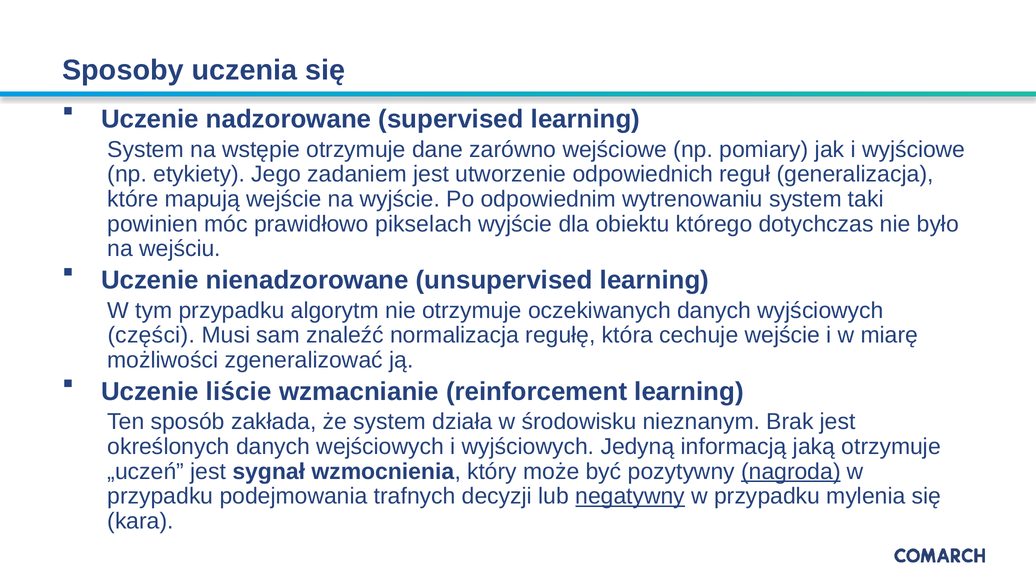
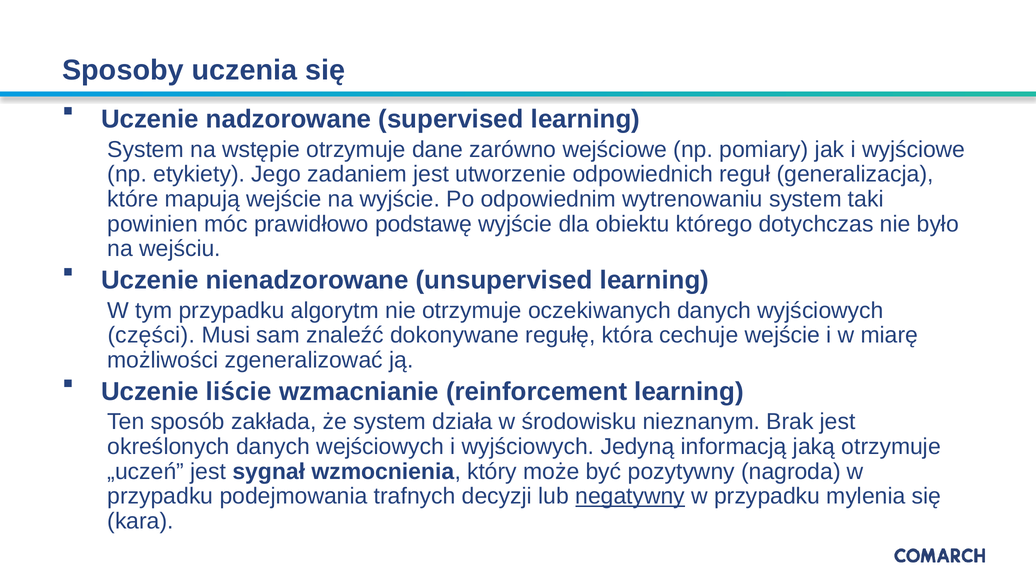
pikselach: pikselach -> podstawę
normalizacja: normalizacja -> dokonywane
nagroda underline: present -> none
